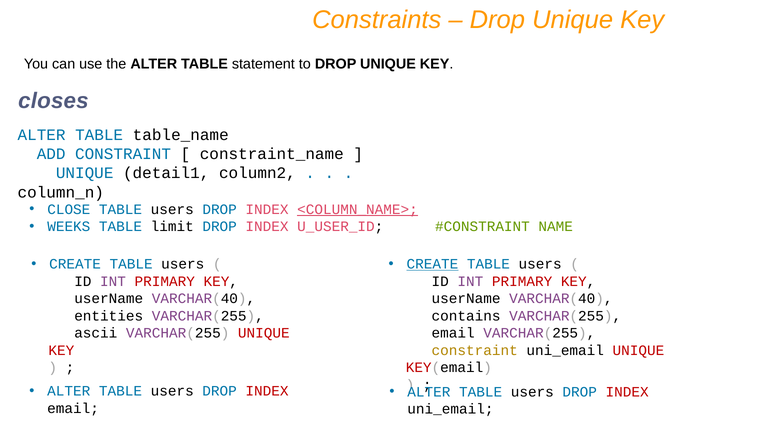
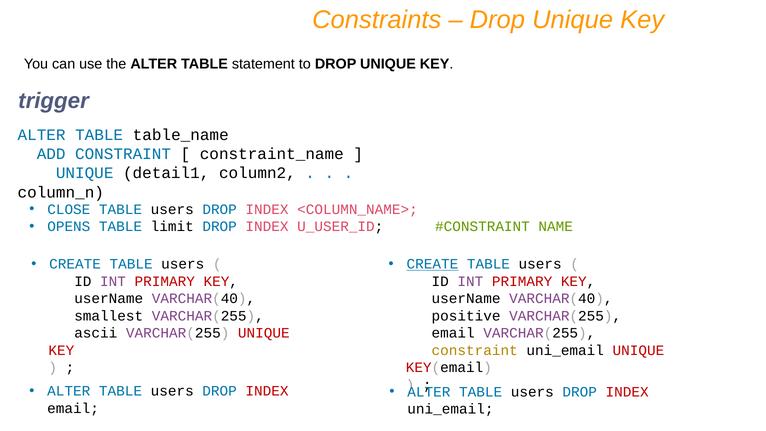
closes: closes -> trigger
<COLUMN_NAME> underline: present -> none
WEEKS: WEEKS -> OPENS
entities: entities -> smallest
contains: contains -> positive
